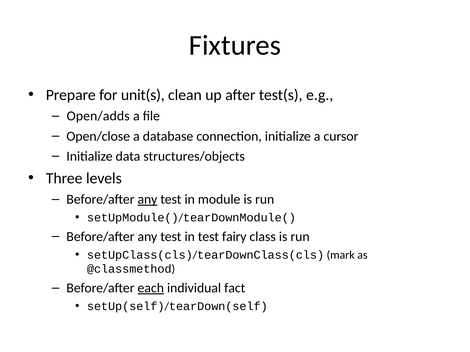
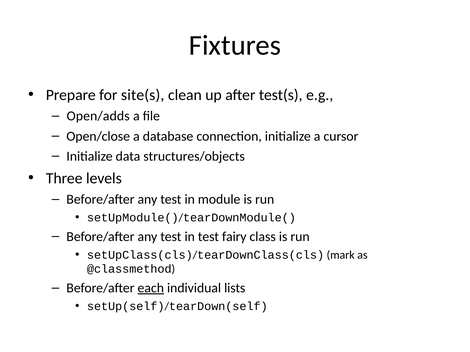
unit(s: unit(s -> site(s
any at (147, 200) underline: present -> none
fact: fact -> lists
